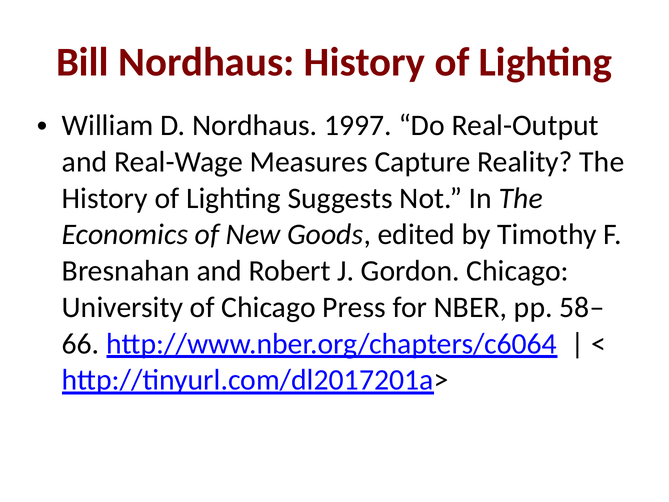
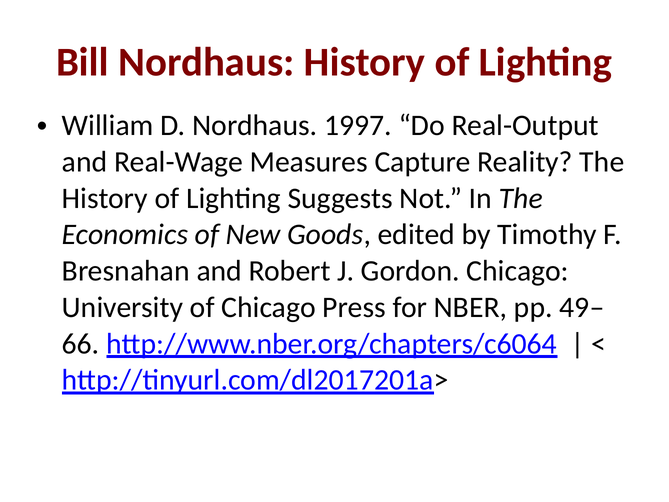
58–: 58– -> 49–
